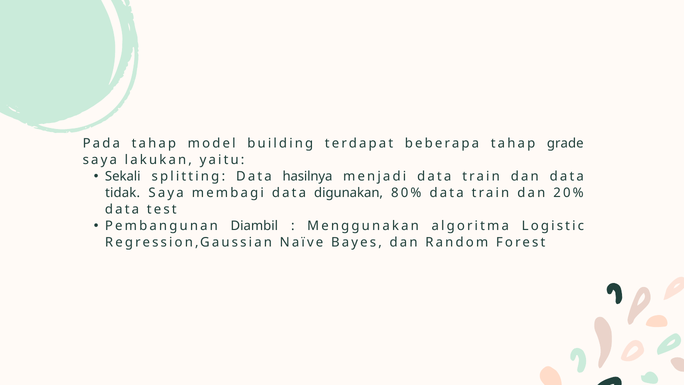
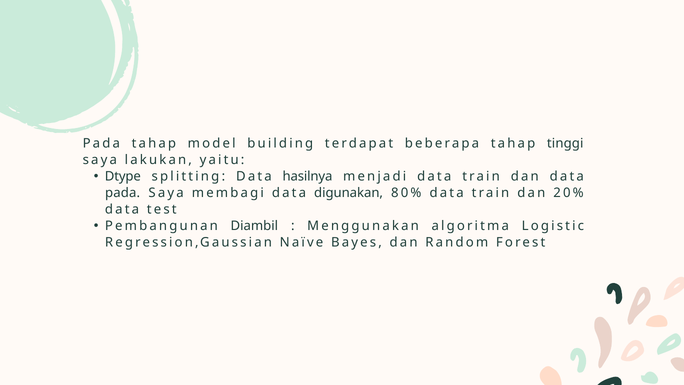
grade: grade -> tinggi
Sekali: Sekali -> Dtype
tidak at (123, 193): tidak -> pada
